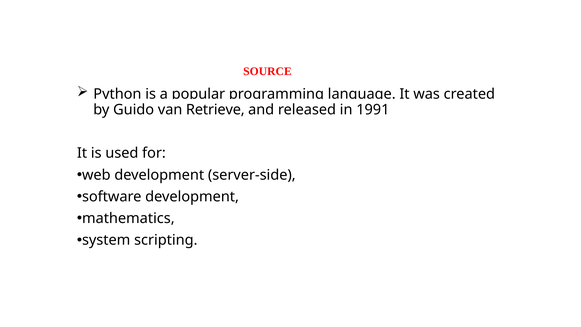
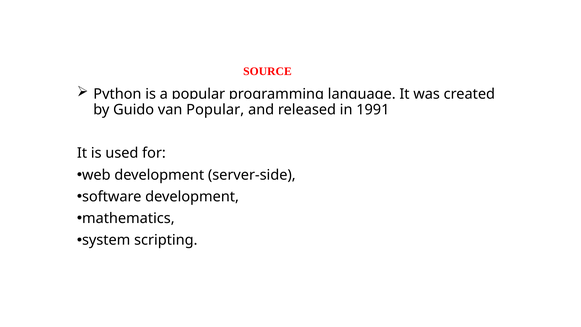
van Retrieve: Retrieve -> Popular
